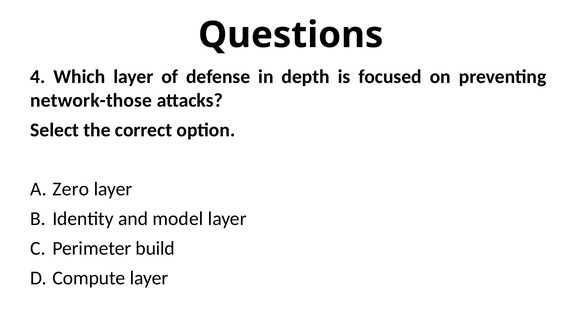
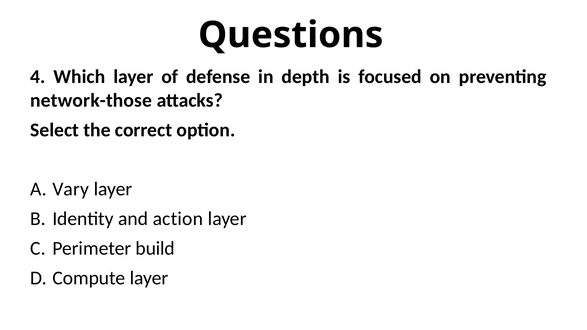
Zero: Zero -> Vary
model: model -> action
